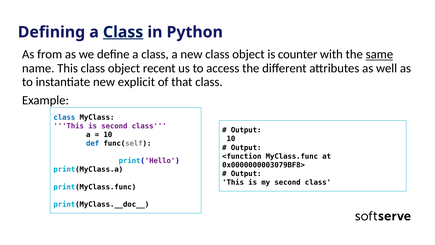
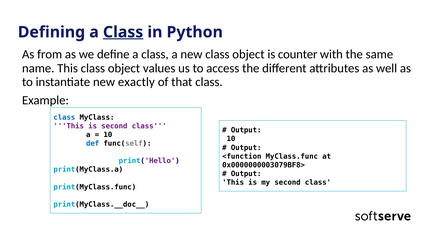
same underline: present -> none
recent: recent -> values
explicit: explicit -> exactly
